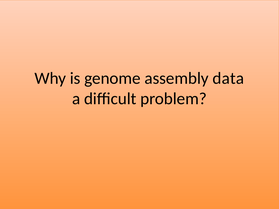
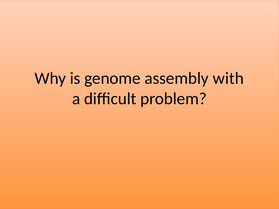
data: data -> with
